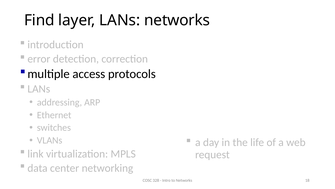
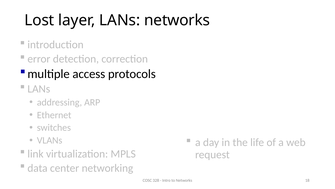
Find: Find -> Lost
